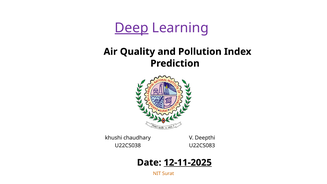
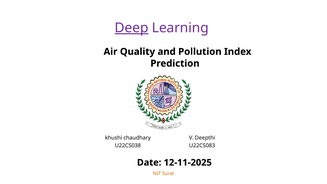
12-11-2025 underline: present -> none
